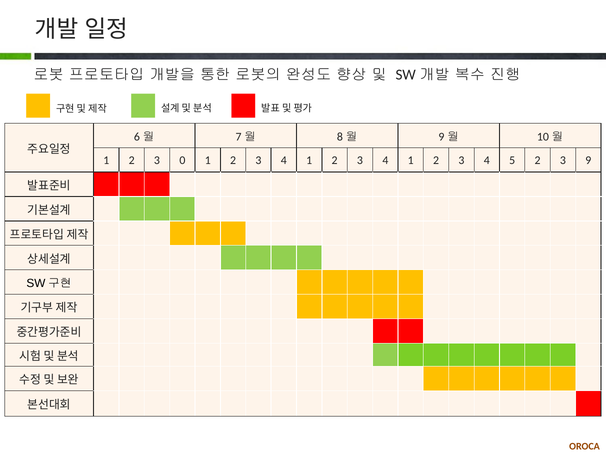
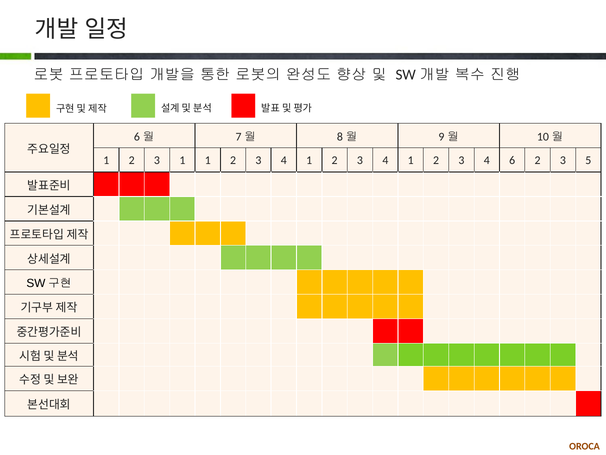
3 0: 0 -> 1
5: 5 -> 6
9: 9 -> 5
